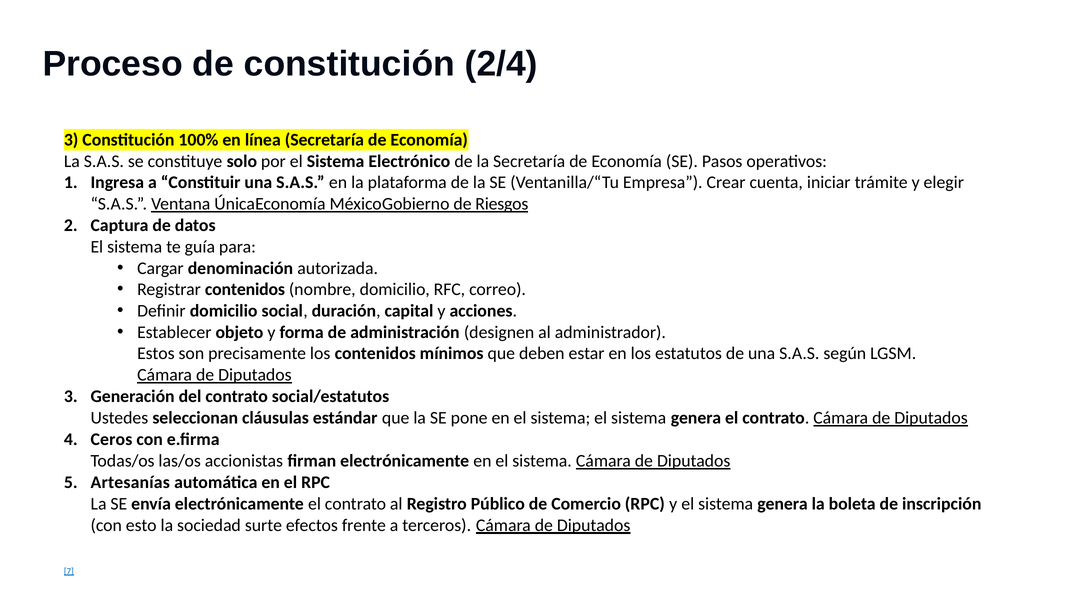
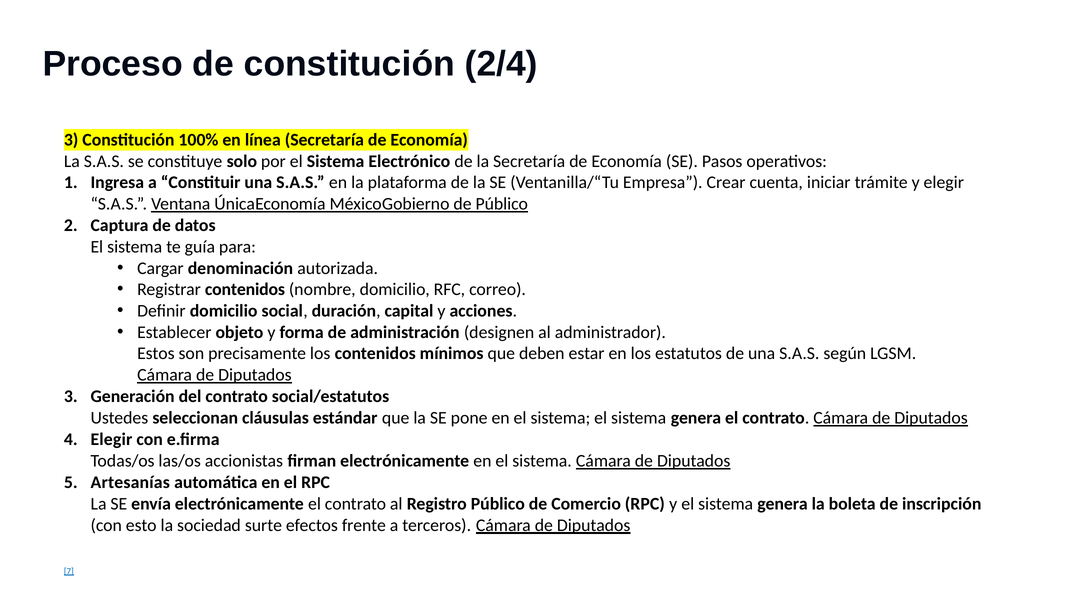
de Riesgos: Riesgos -> Público
Ceros at (111, 439): Ceros -> Elegir
